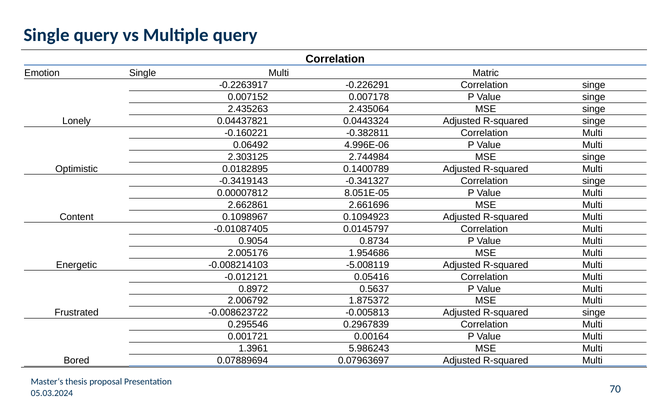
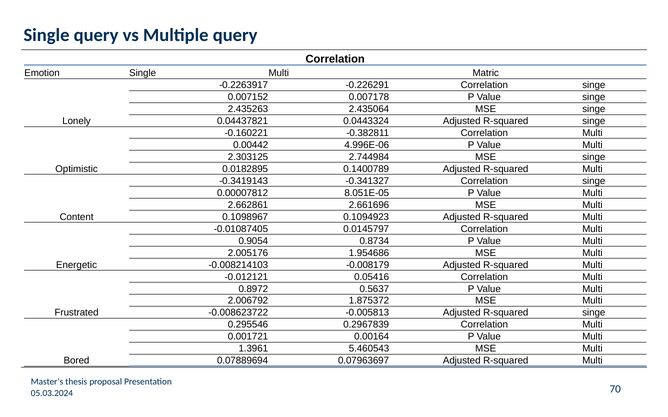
0.06492: 0.06492 -> 0.00442
-5.008119: -5.008119 -> -0.008179
5.986243: 5.986243 -> 5.460543
